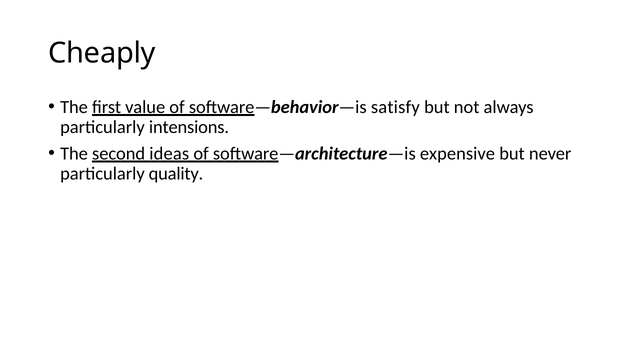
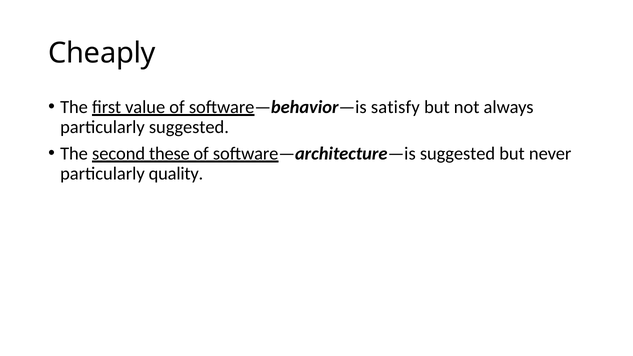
particularly intensions: intensions -> suggested
ideas: ideas -> these
software—architecture—is expensive: expensive -> suggested
